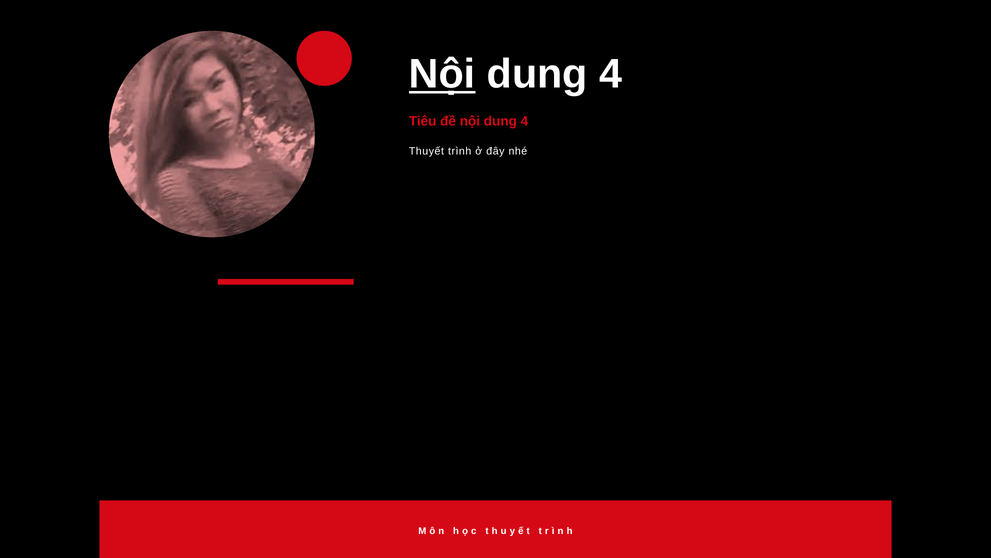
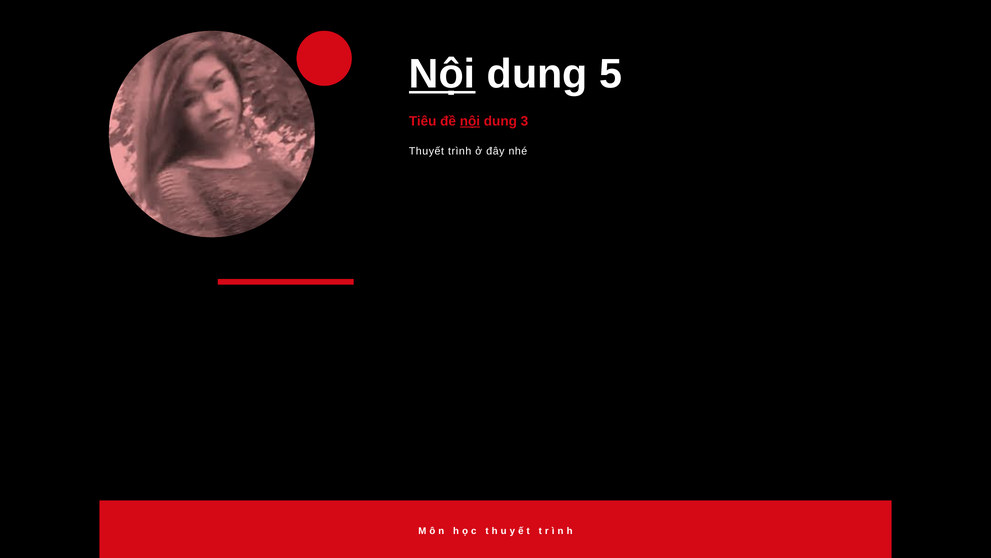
4 at (611, 74): 4 -> 5
nội at (470, 121) underline: none -> present
4 at (524, 121): 4 -> 3
